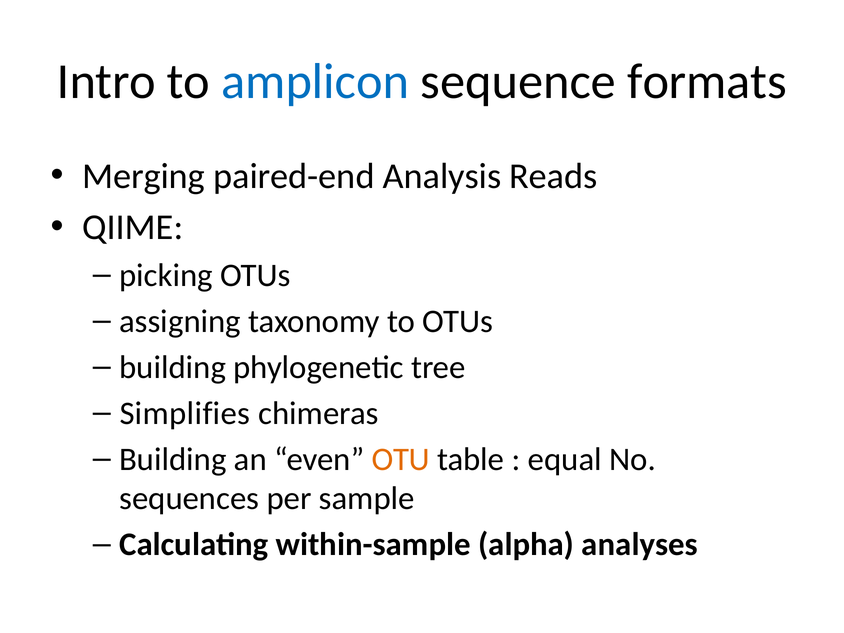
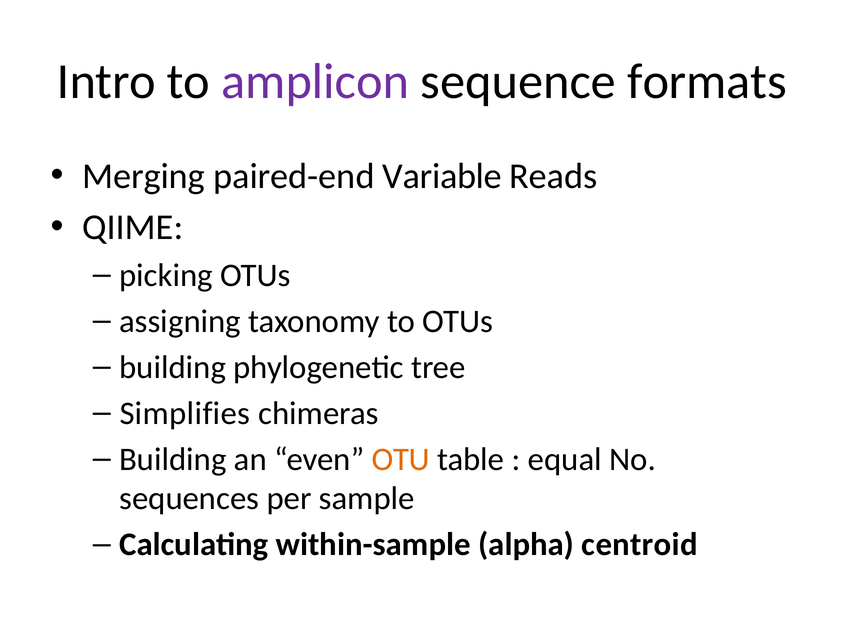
amplicon colour: blue -> purple
Analysis: Analysis -> Variable
analyses: analyses -> centroid
